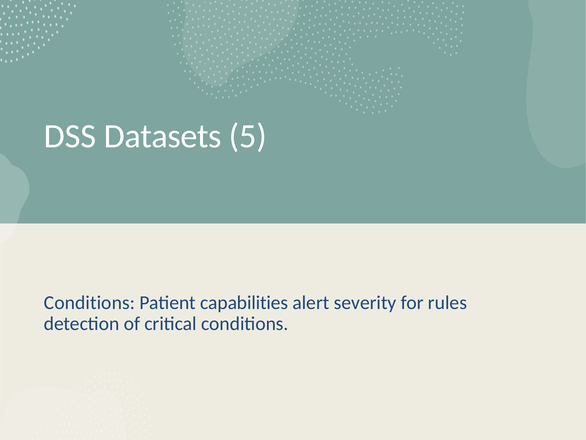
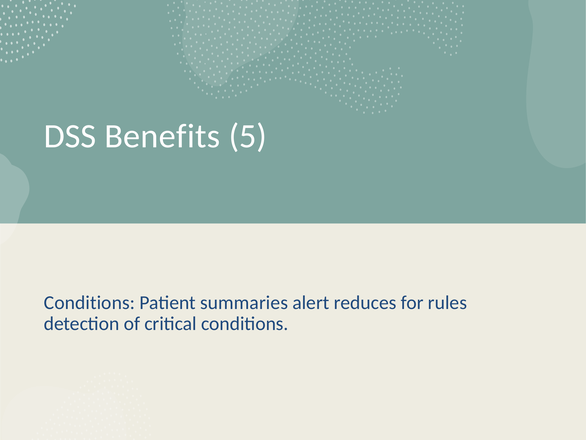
Datasets: Datasets -> Benefits
capabilities: capabilities -> summaries
severity: severity -> reduces
